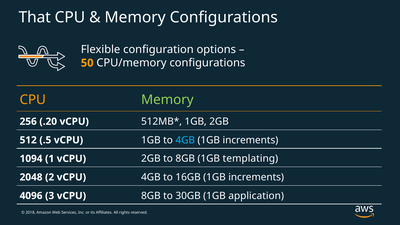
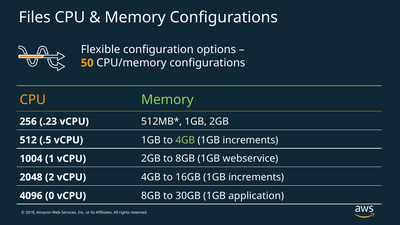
That: That -> Files
.20: .20 -> .23
4GB at (185, 140) colour: light blue -> light green
1094: 1094 -> 1004
templating: templating -> webservice
3: 3 -> 0
